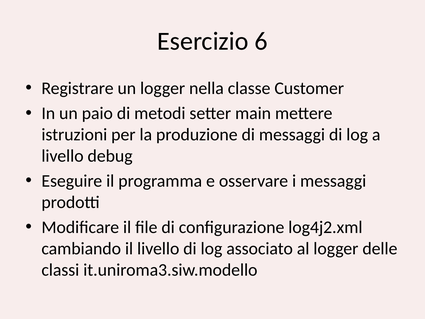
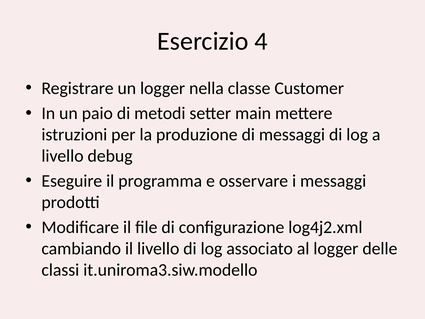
6: 6 -> 4
